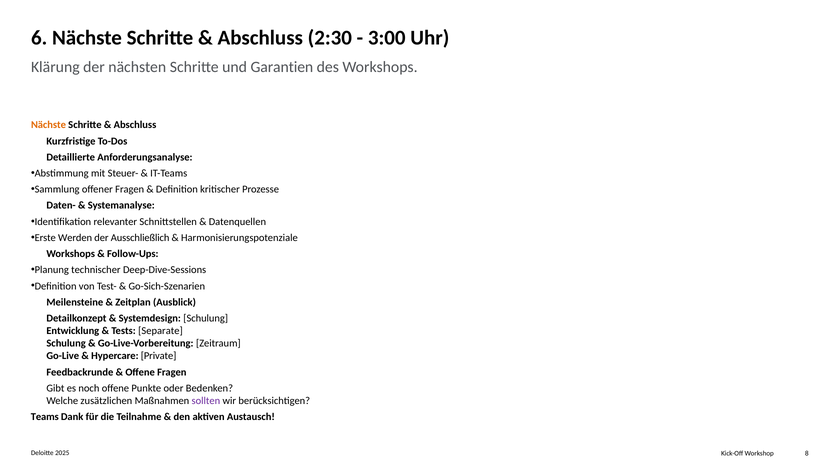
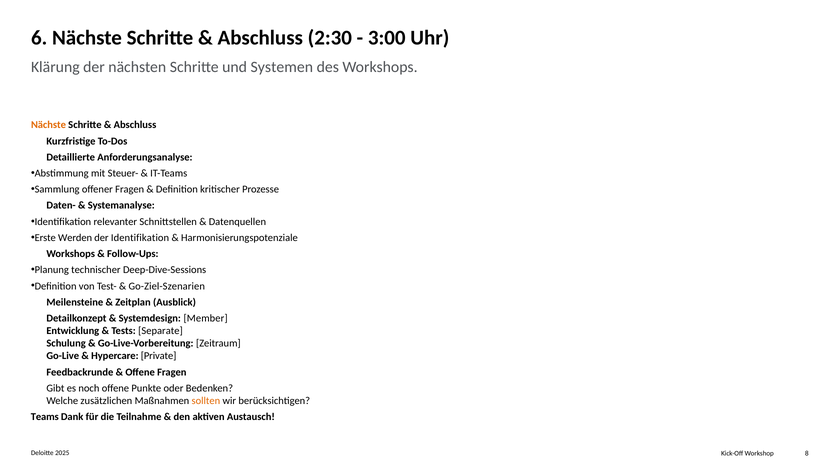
Garantien: Garantien -> Systemen
der Ausschließlich: Ausschließlich -> Identifikation
Go-Sich-Szenarien: Go-Sich-Szenarien -> Go-Ziel-Szenarien
Schulung: Schulung -> Member
sollten colour: purple -> orange
